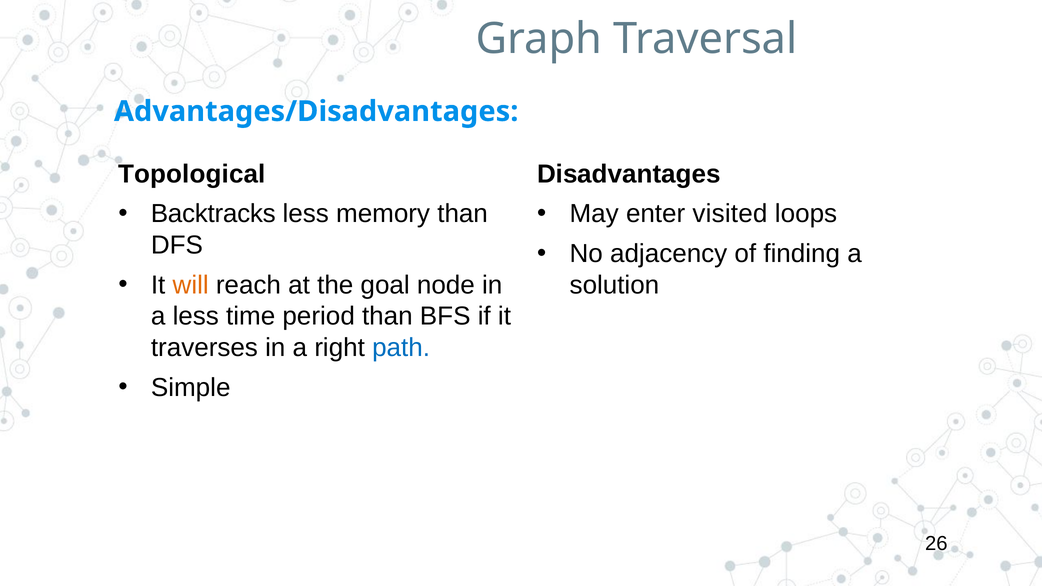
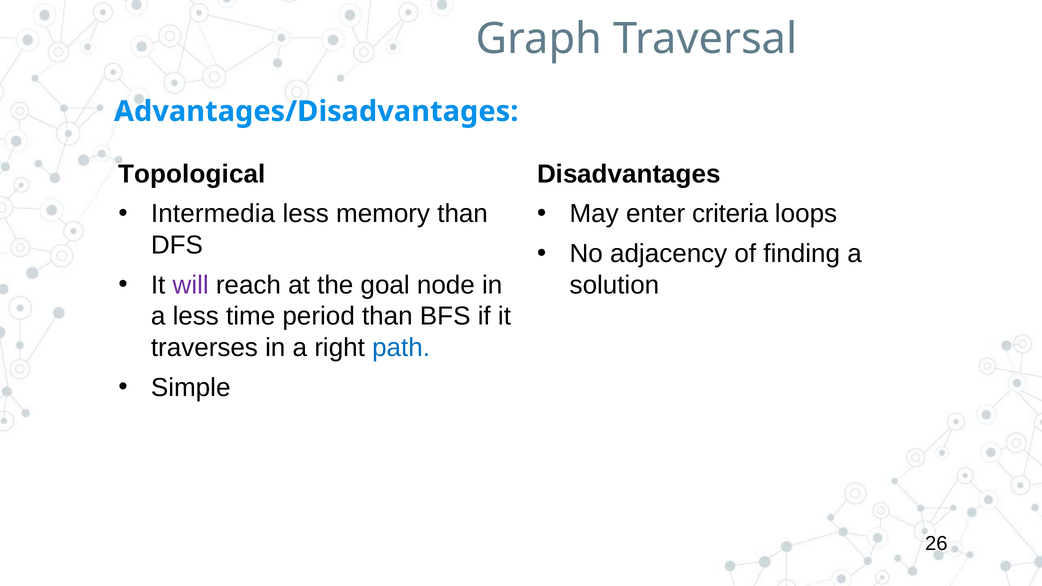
Backtracks: Backtracks -> Intermedia
visited: visited -> criteria
will colour: orange -> purple
